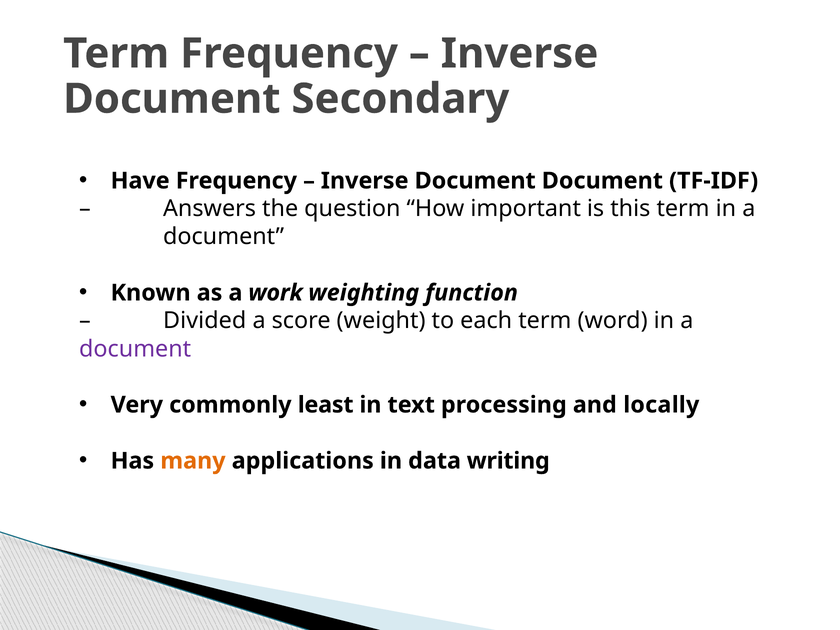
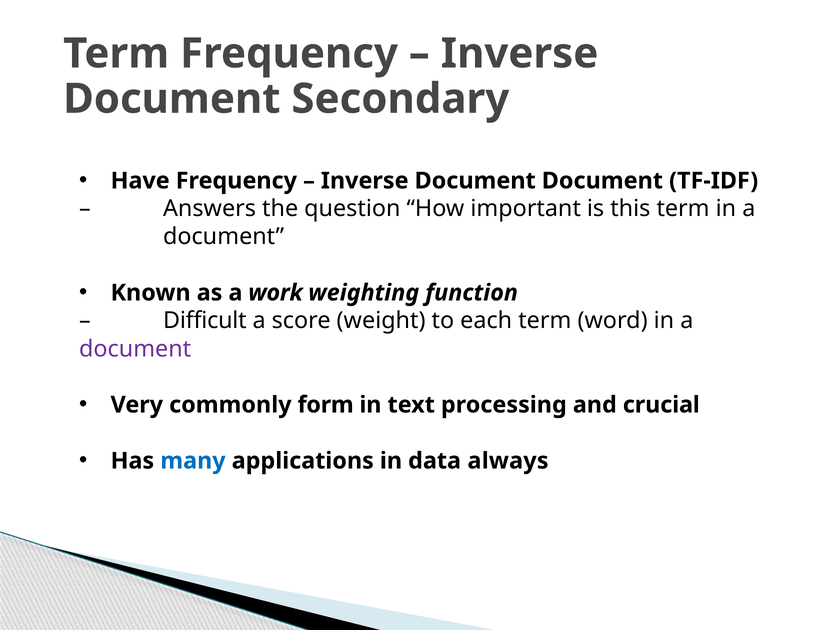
Divided: Divided -> Difficult
least: least -> form
locally: locally -> crucial
many colour: orange -> blue
writing: writing -> always
